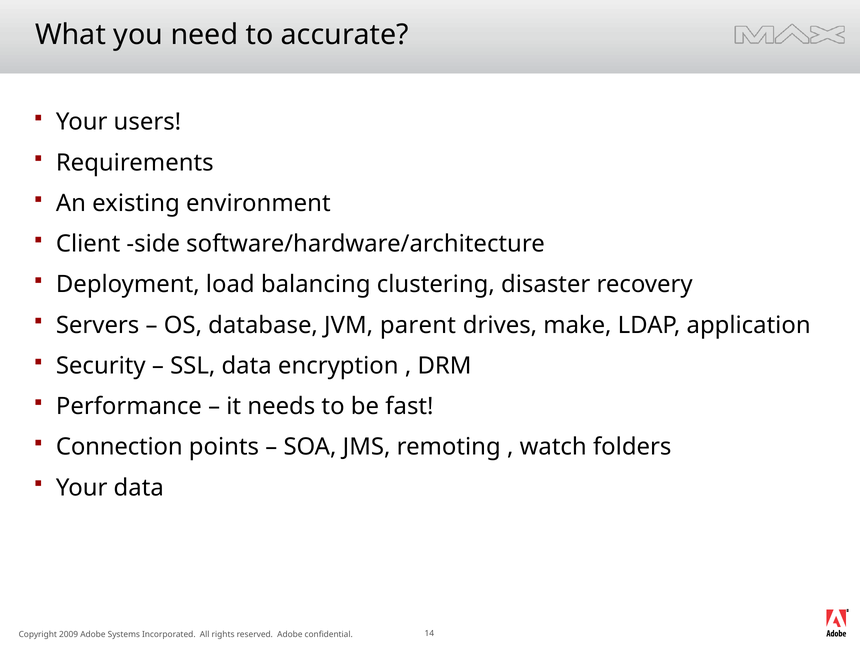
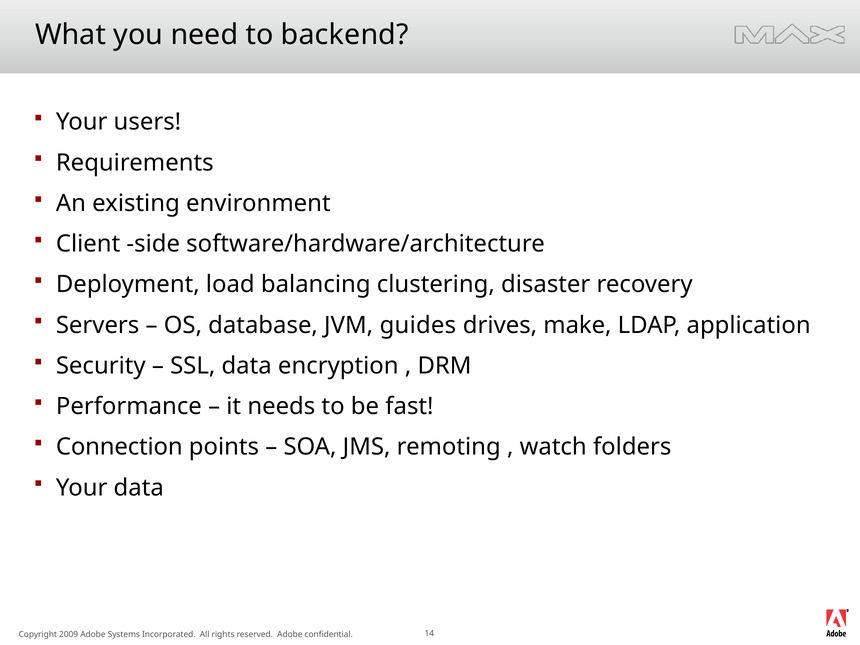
accurate: accurate -> backend
parent: parent -> guides
